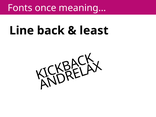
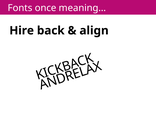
Line: Line -> Hire
least: least -> align
